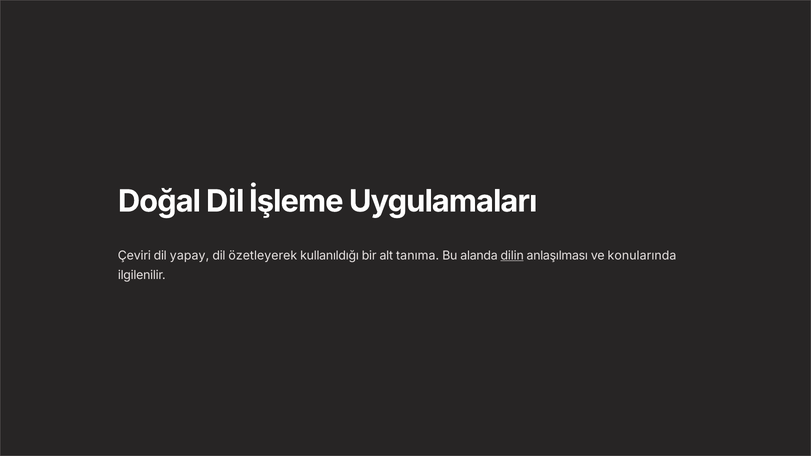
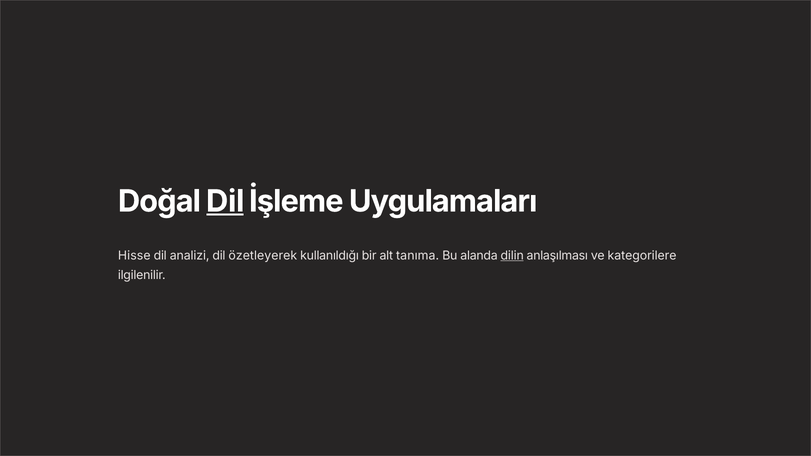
Dil at (225, 201) underline: none -> present
Çeviri: Çeviri -> Hisse
yapay: yapay -> analizi
konularında: konularında -> kategorilere
